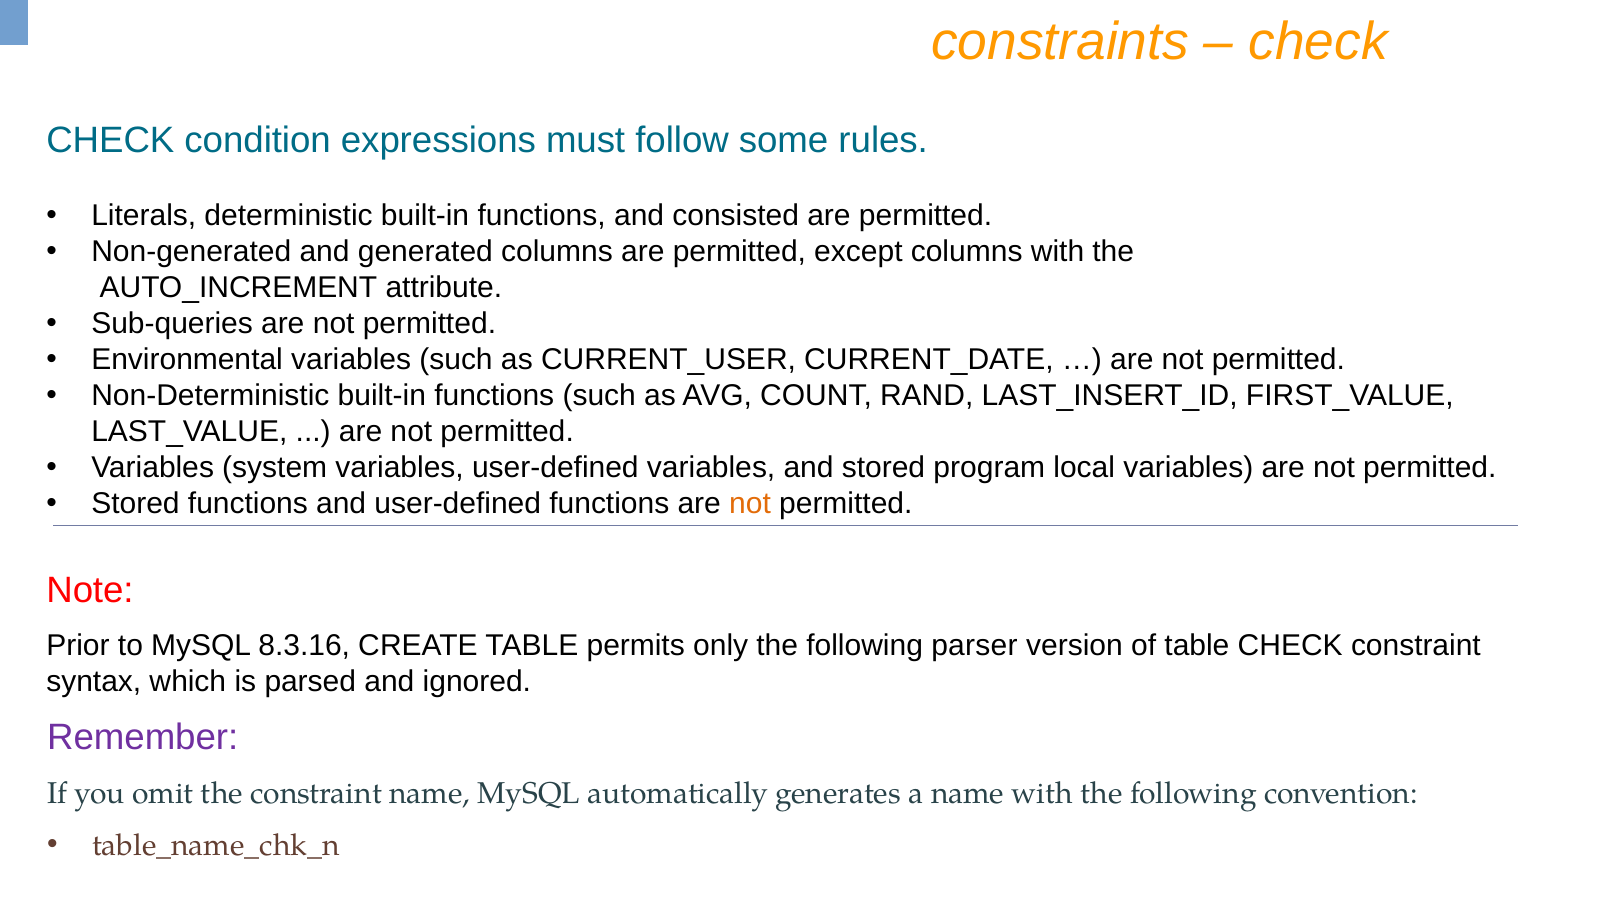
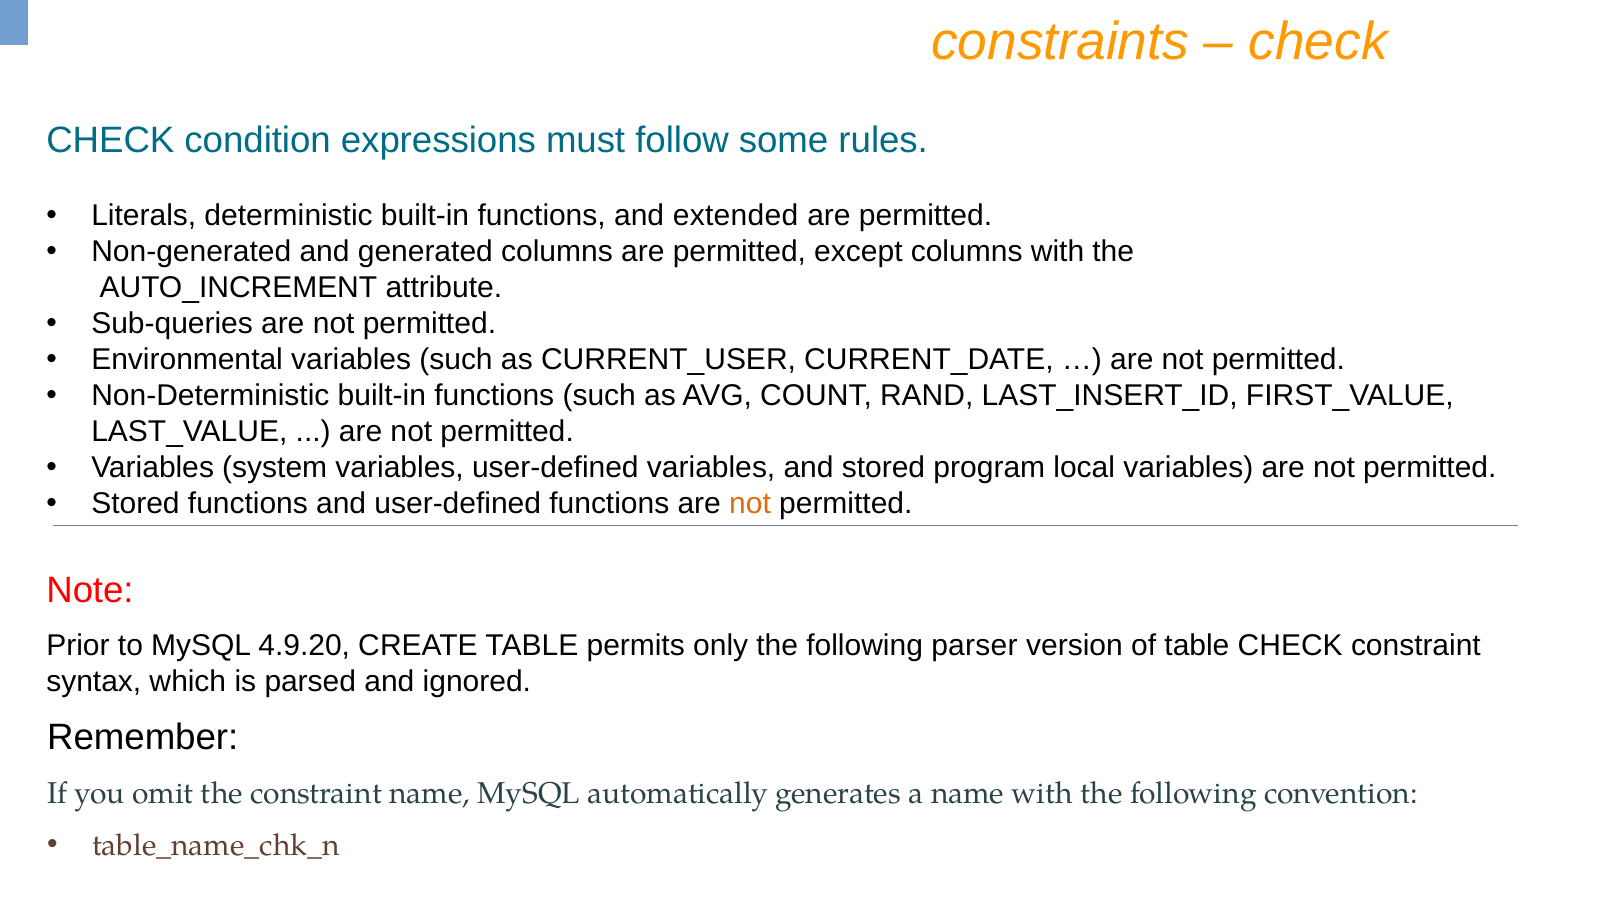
consisted: consisted -> extended
8.3.16: 8.3.16 -> 4.9.20
Remember colour: purple -> black
